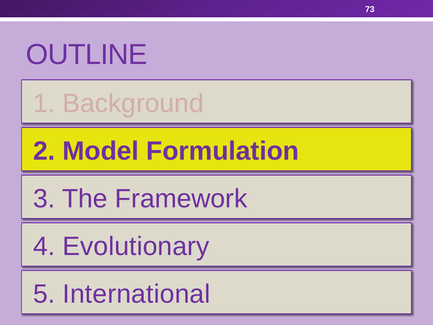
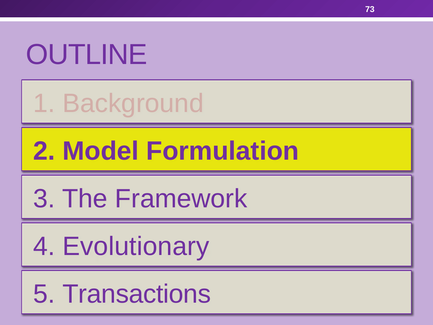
International: International -> Transactions
